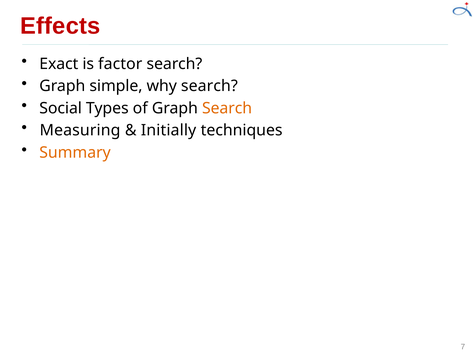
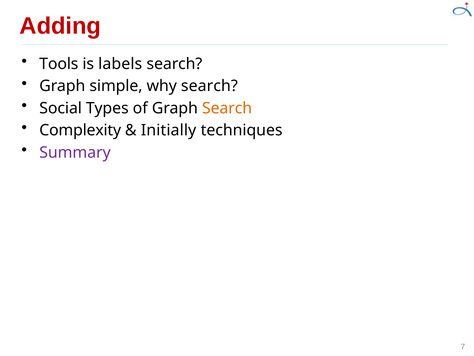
Effects: Effects -> Adding
Exact: Exact -> Tools
factor: factor -> labels
Measuring: Measuring -> Complexity
Summary colour: orange -> purple
